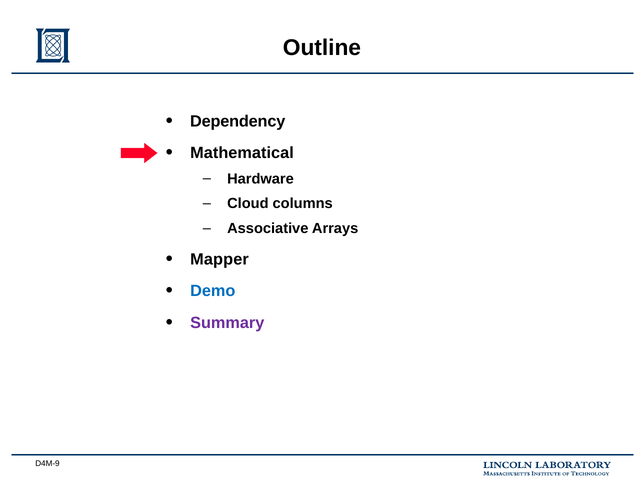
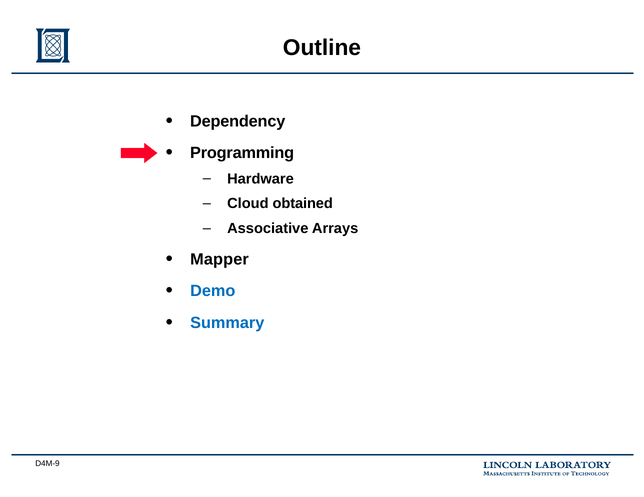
Mathematical: Mathematical -> Programming
columns: columns -> obtained
Summary colour: purple -> blue
